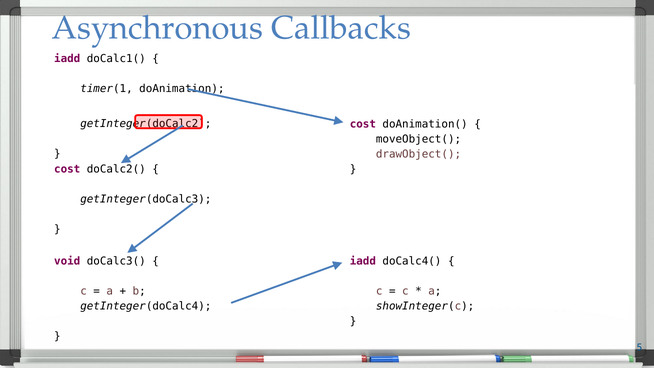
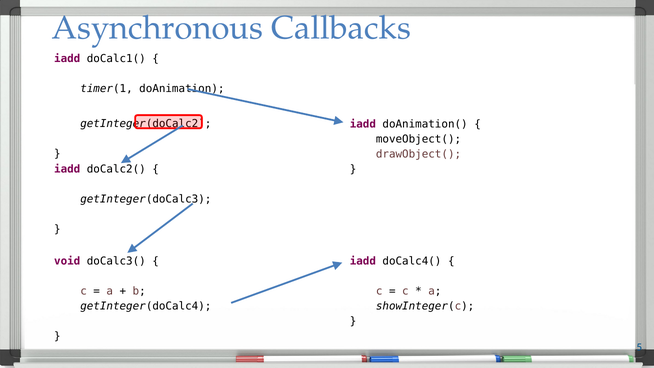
cost at (363, 124): cost -> iadd
cost at (67, 169): cost -> iadd
